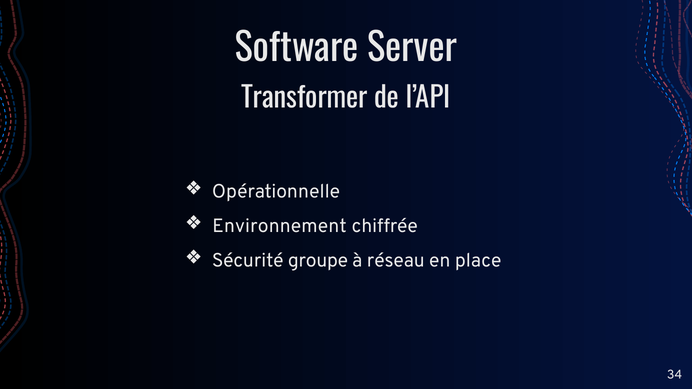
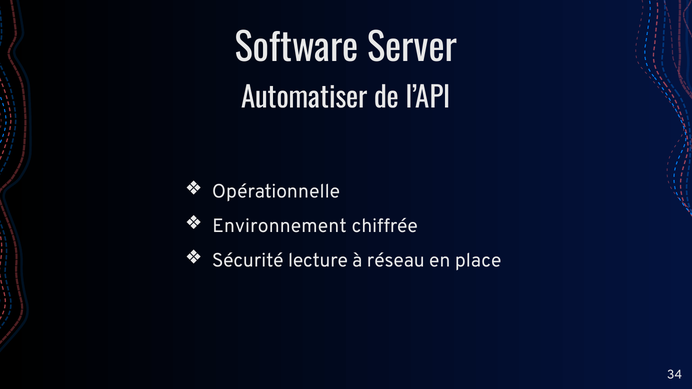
Transformer: Transformer -> Automatiser
groupe: groupe -> lecture
